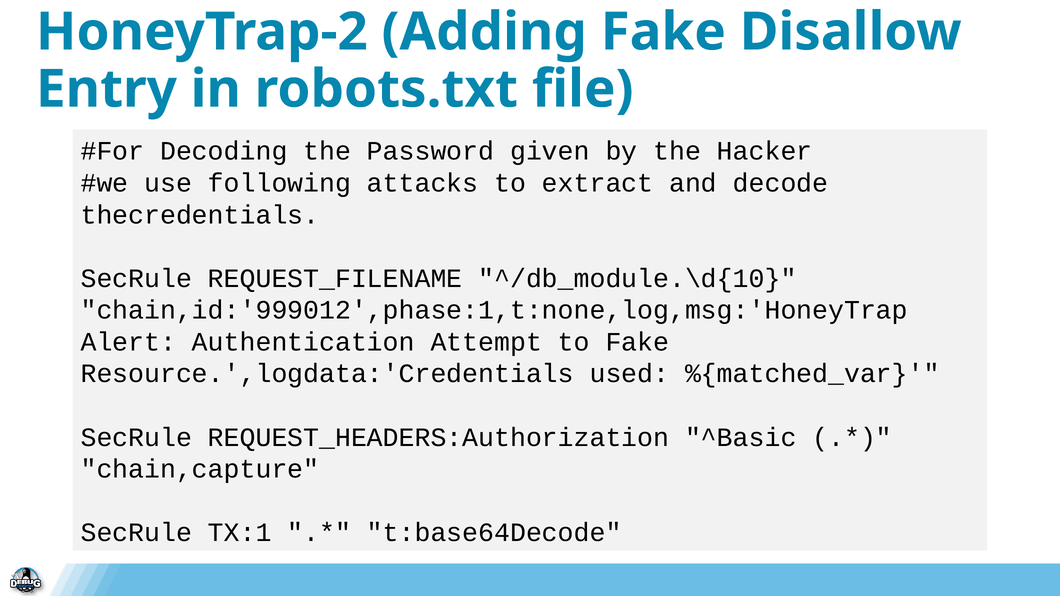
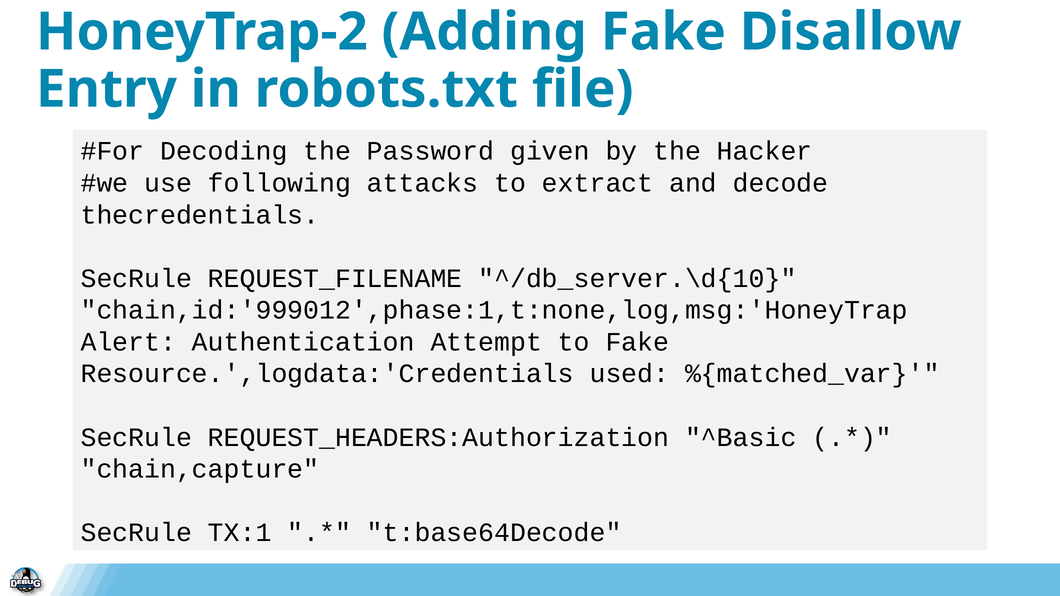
^/db_module.\d{10: ^/db_module.\d{10 -> ^/db_server.\d{10
